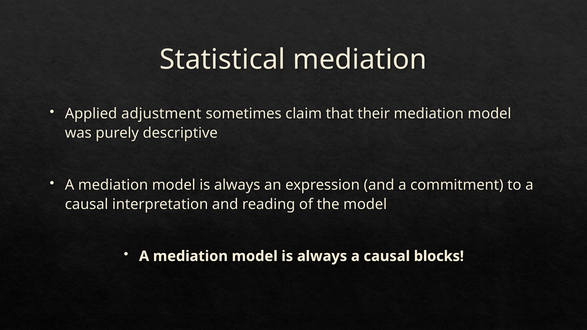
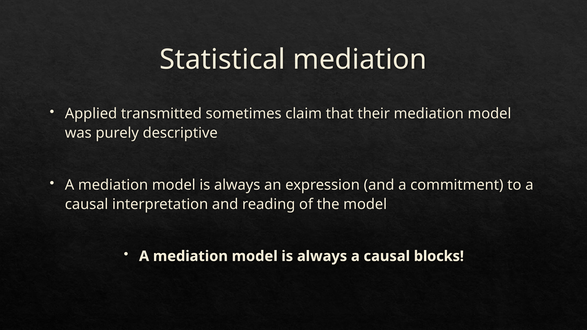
adjustment: adjustment -> transmitted
